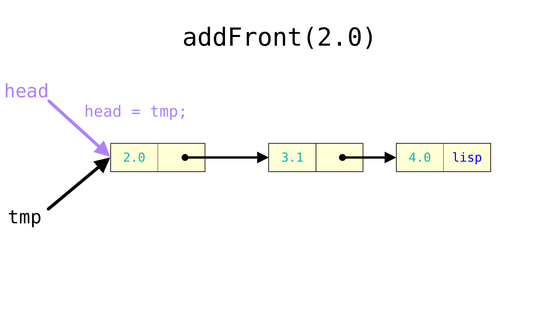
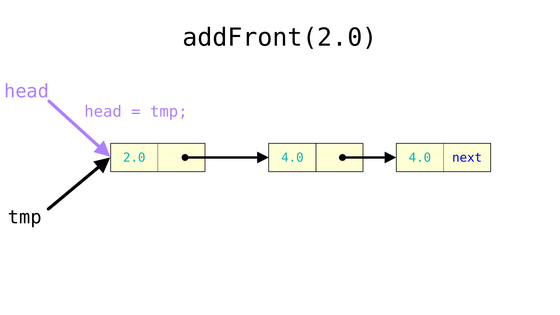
3.1 at (292, 158): 3.1 -> 4.0
lisp: lisp -> next
